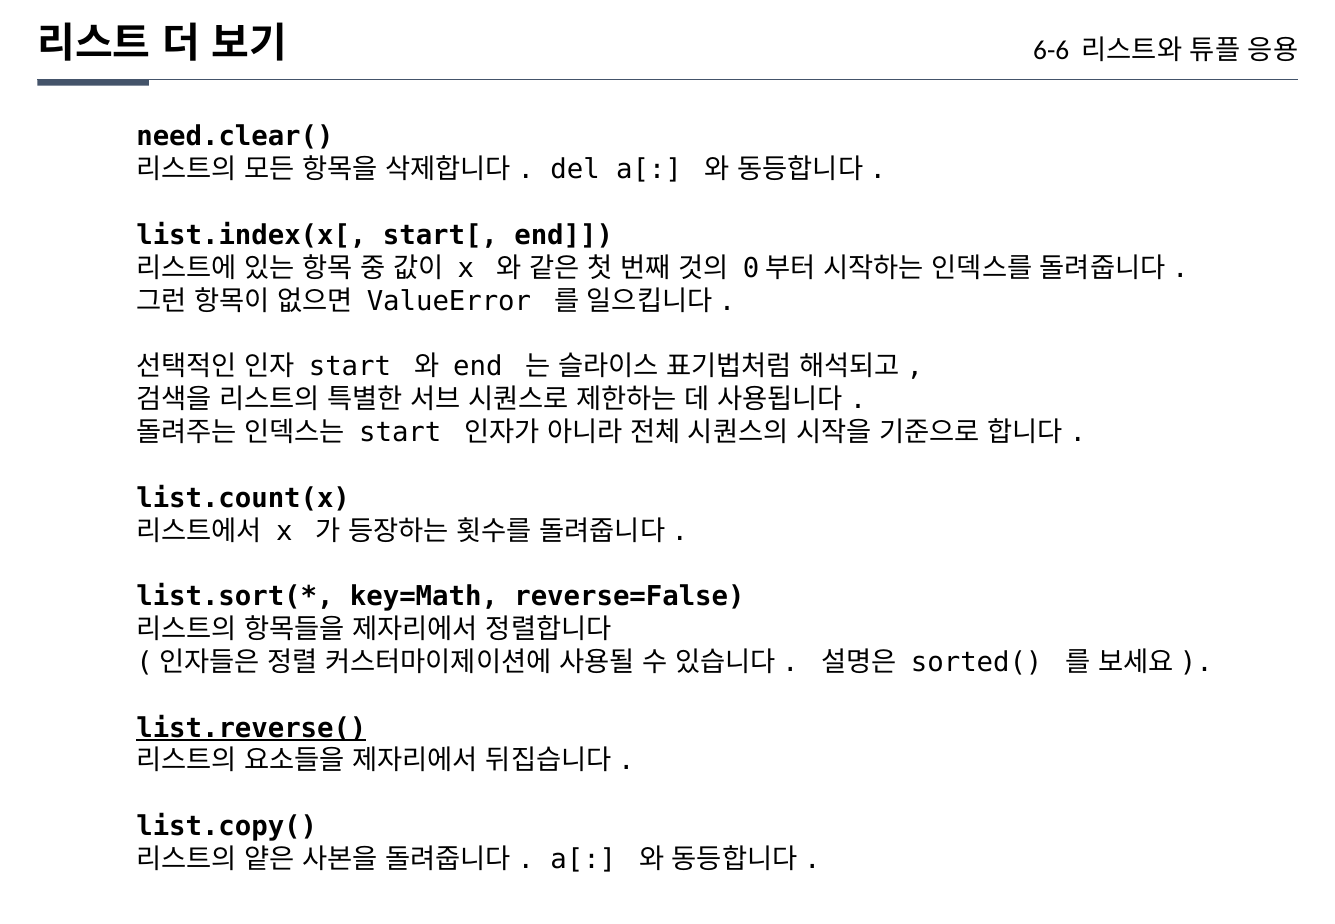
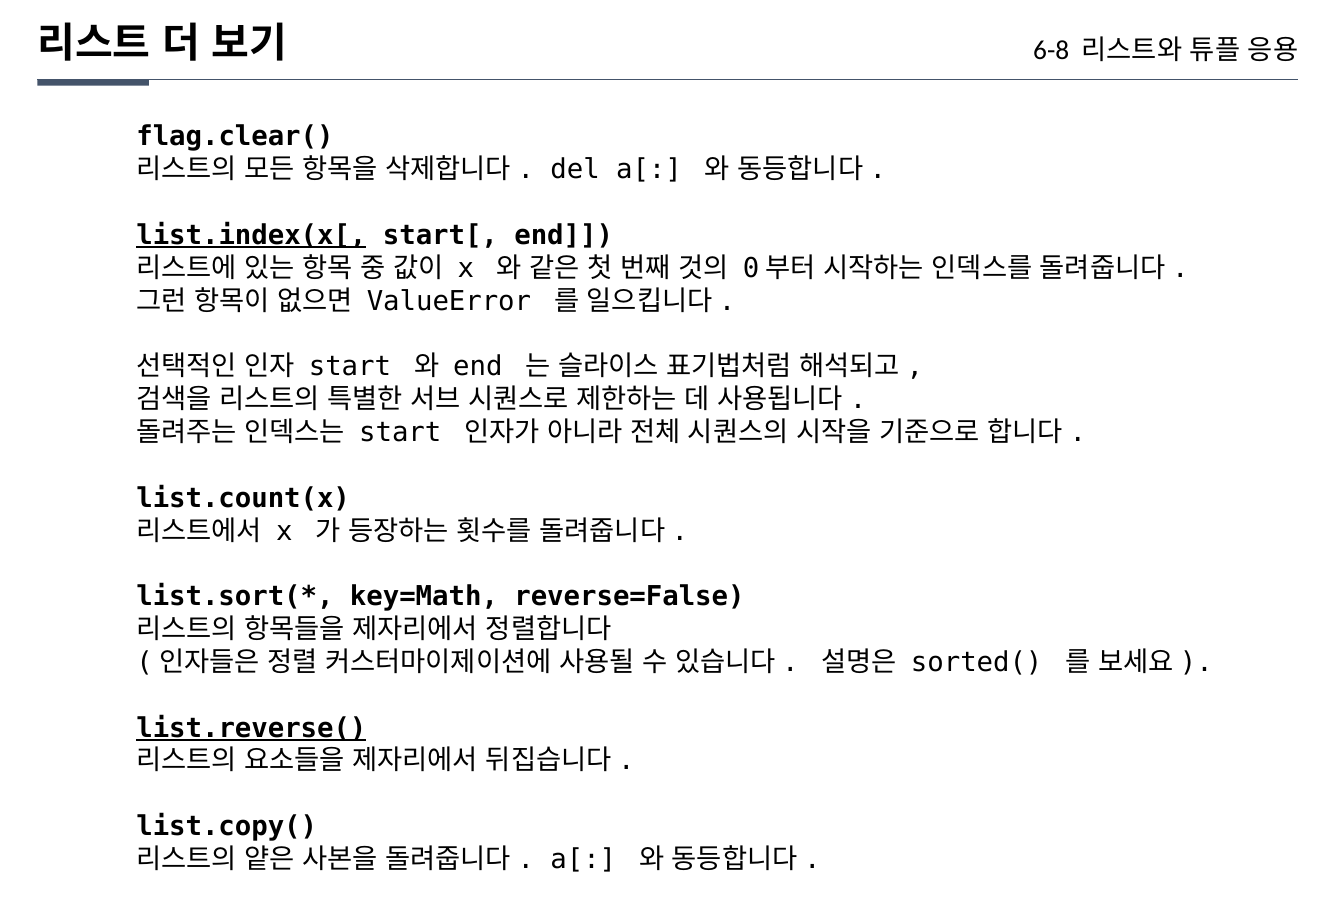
6-6: 6-6 -> 6-8
need.clear(: need.clear( -> flag.clear(
list.index(x[ underline: none -> present
